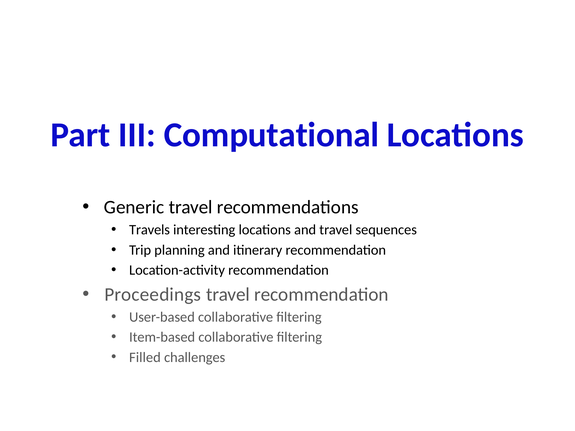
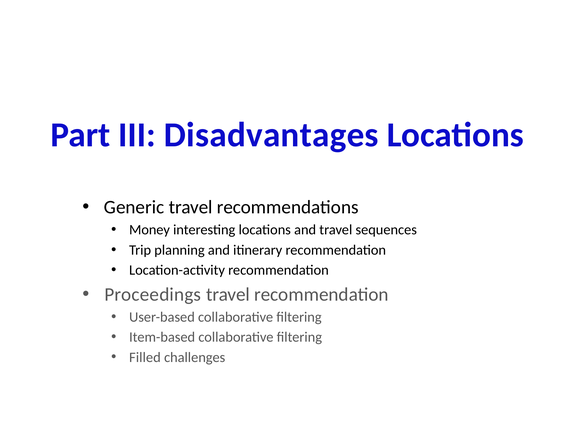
Computational: Computational -> Disadvantages
Travels: Travels -> Money
